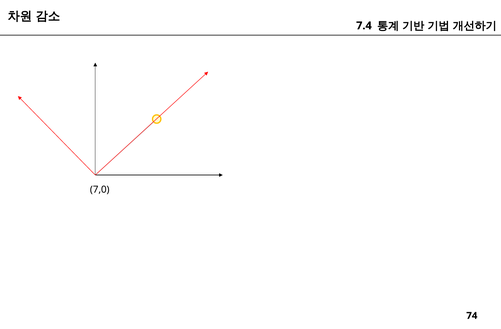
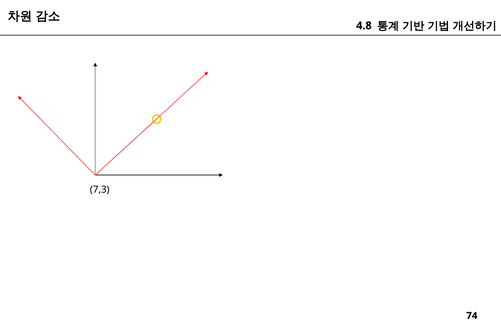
7.4: 7.4 -> 4.8
7,0: 7,0 -> 7,3
